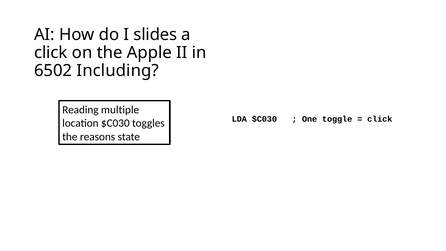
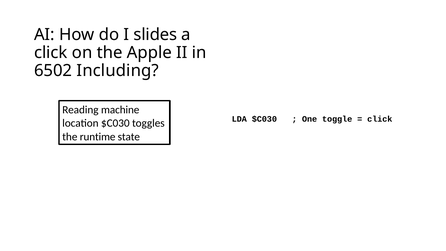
multiple: multiple -> machine
reasons: reasons -> runtime
